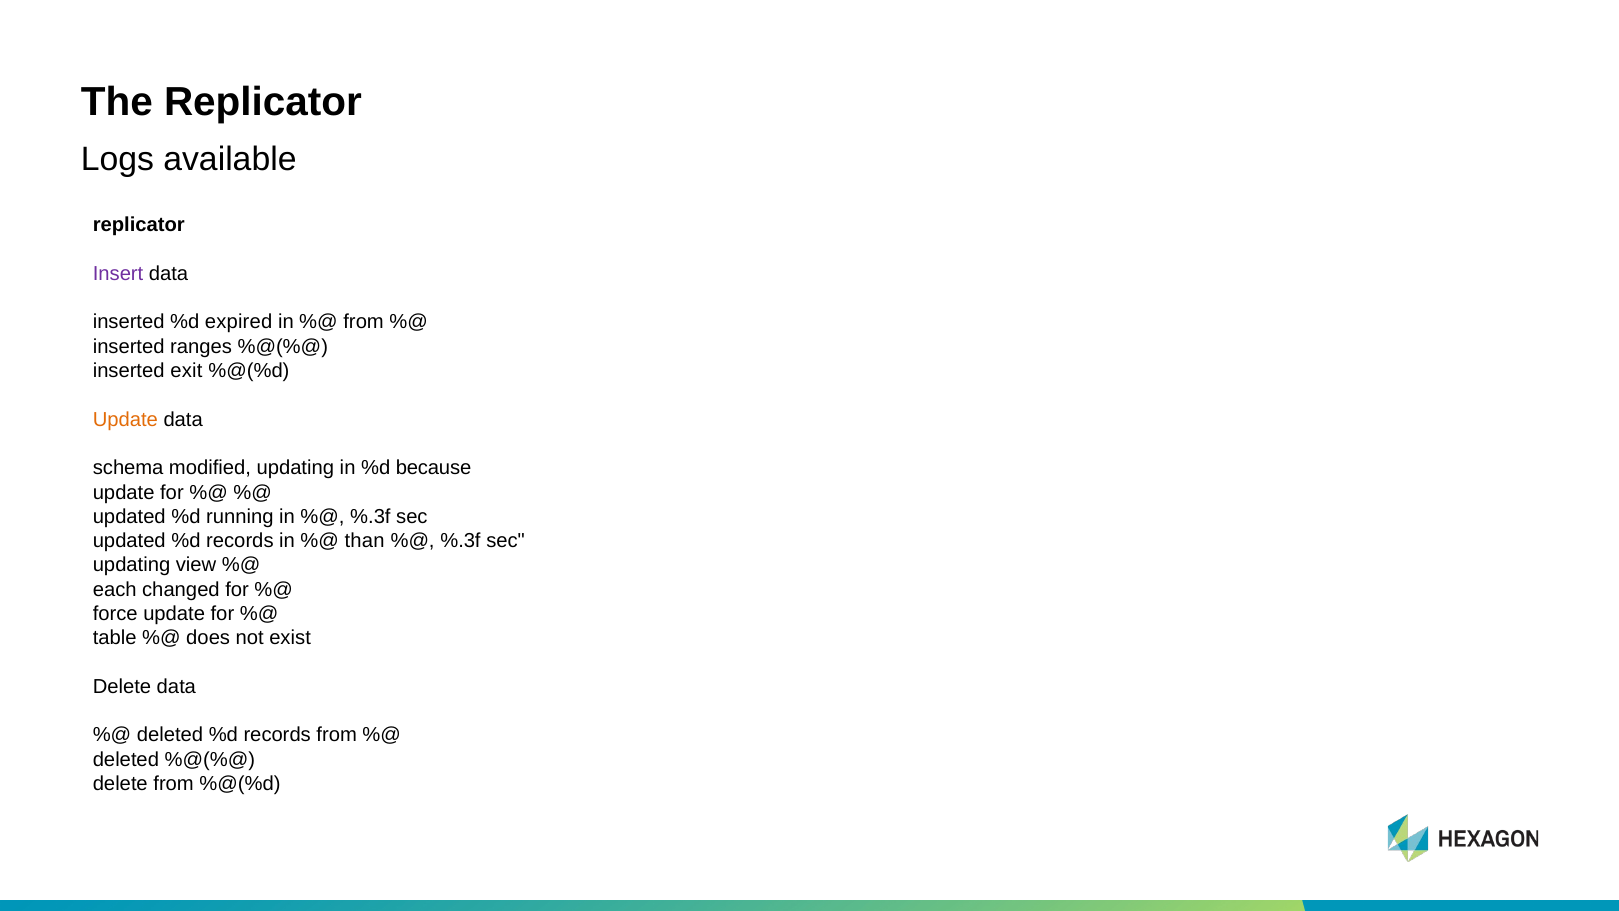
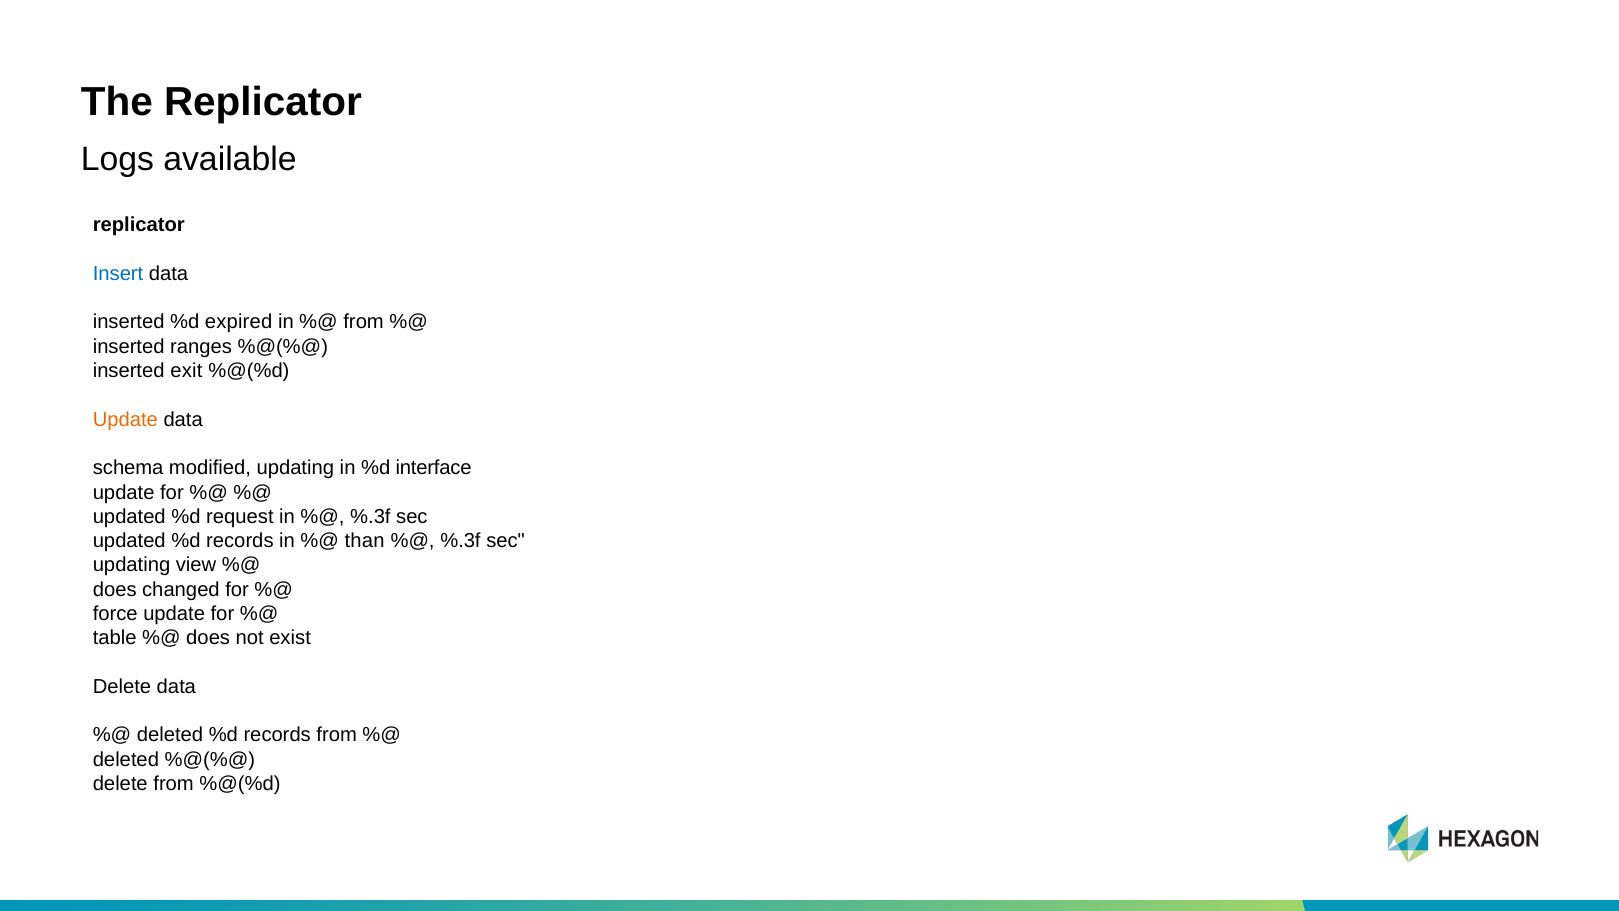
Insert colour: purple -> blue
because: because -> interface
running: running -> request
each at (115, 589): each -> does
